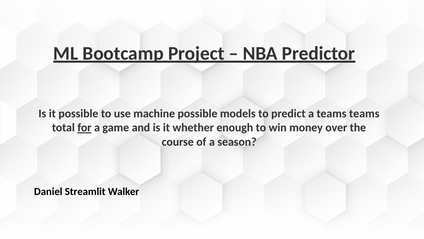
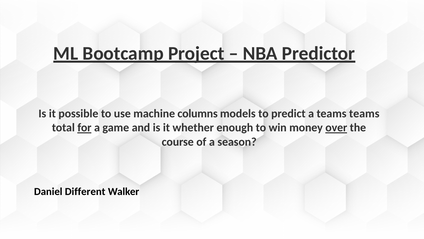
machine possible: possible -> columns
over underline: none -> present
Streamlit: Streamlit -> Different
